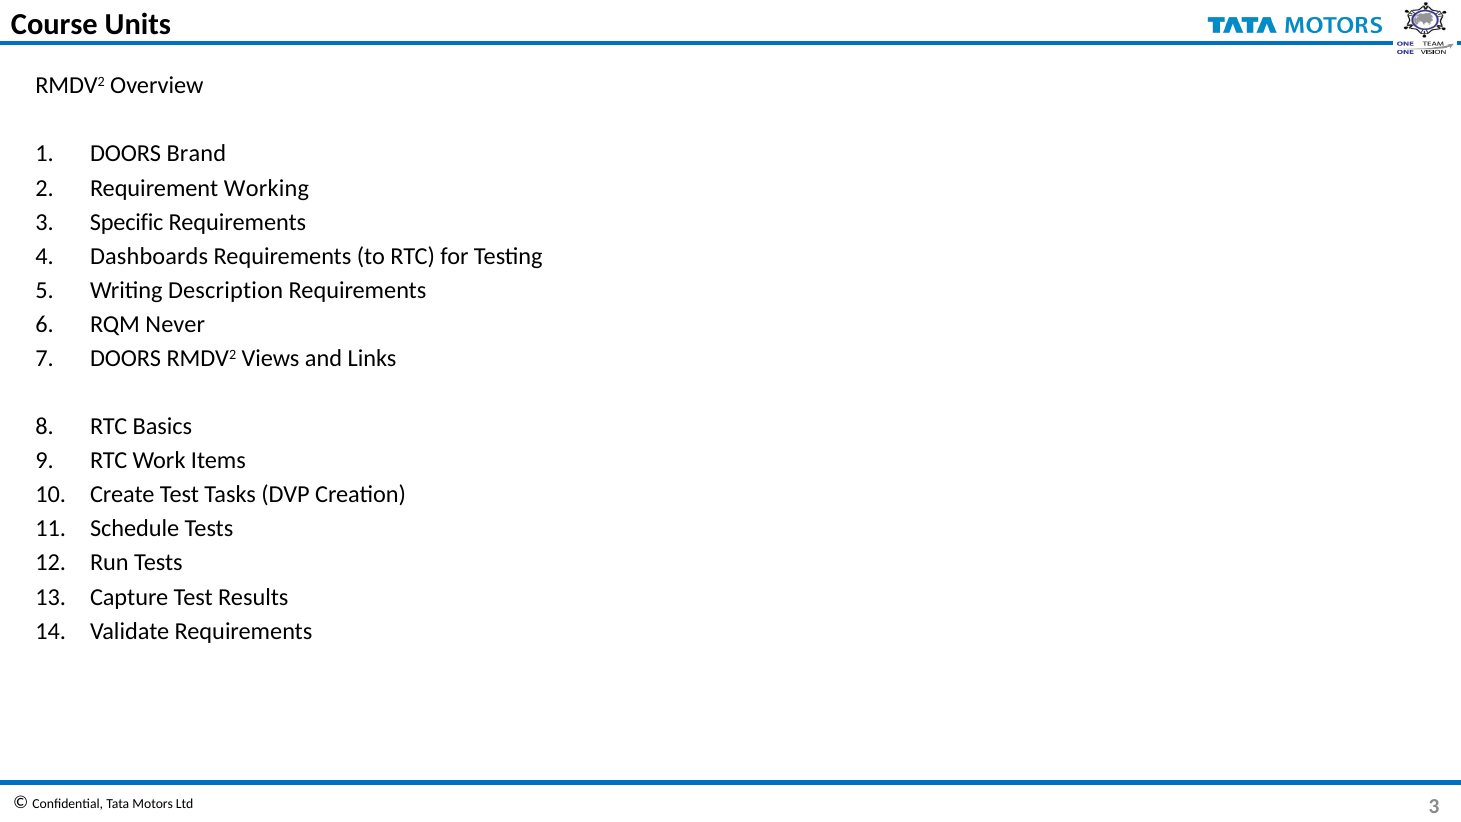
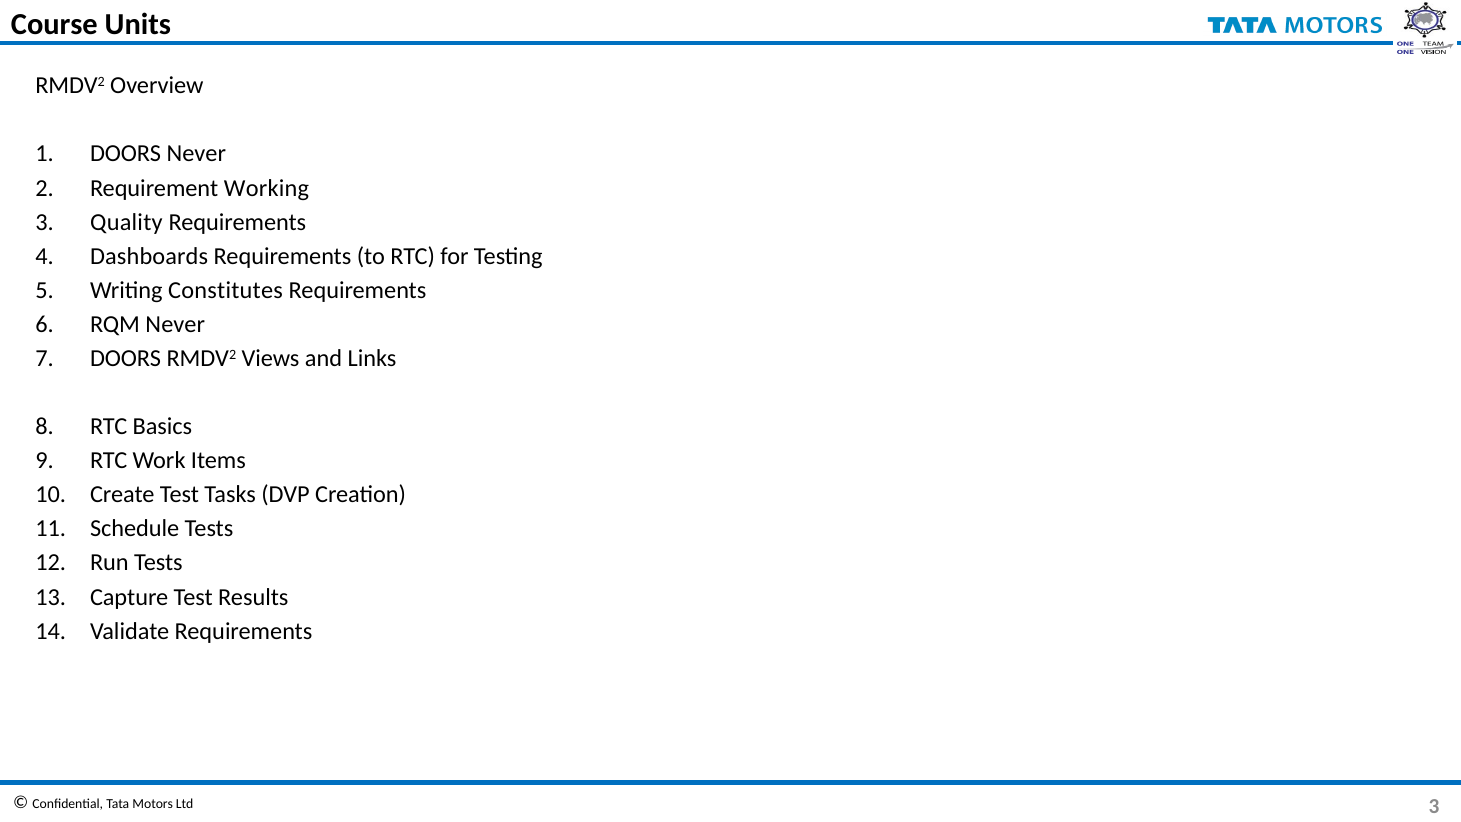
DOORS Brand: Brand -> Never
Specific: Specific -> Quality
Description: Description -> Constitutes
